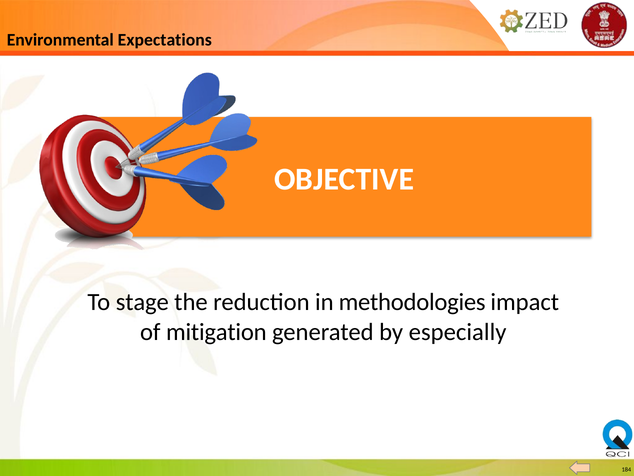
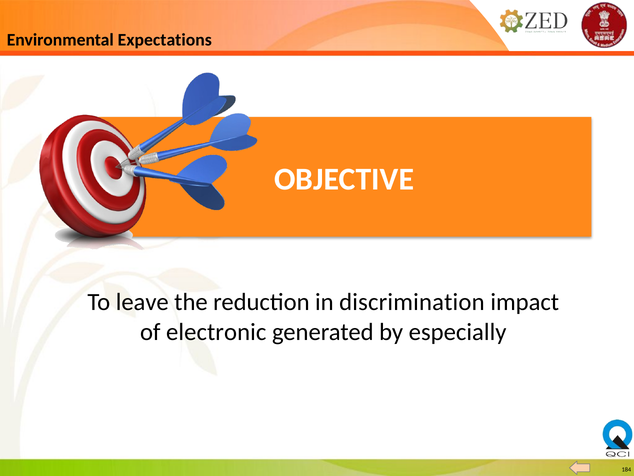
stage: stage -> leave
methodologies: methodologies -> discrimination
mitigation: mitigation -> electronic
